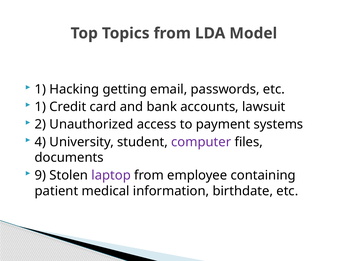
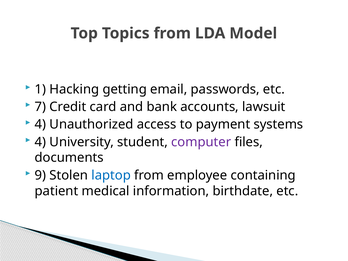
1 at (40, 107): 1 -> 7
2 at (40, 124): 2 -> 4
laptop colour: purple -> blue
